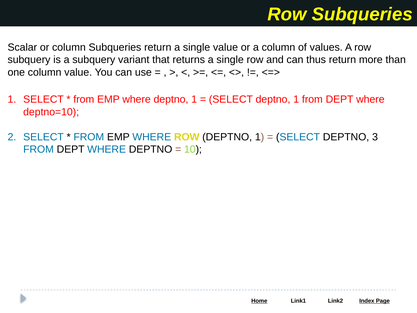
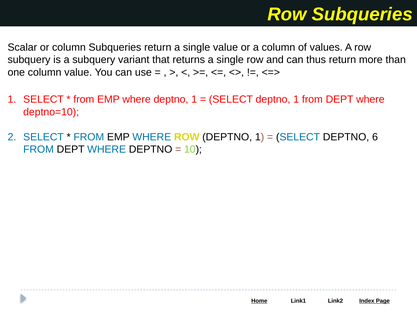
3: 3 -> 6
